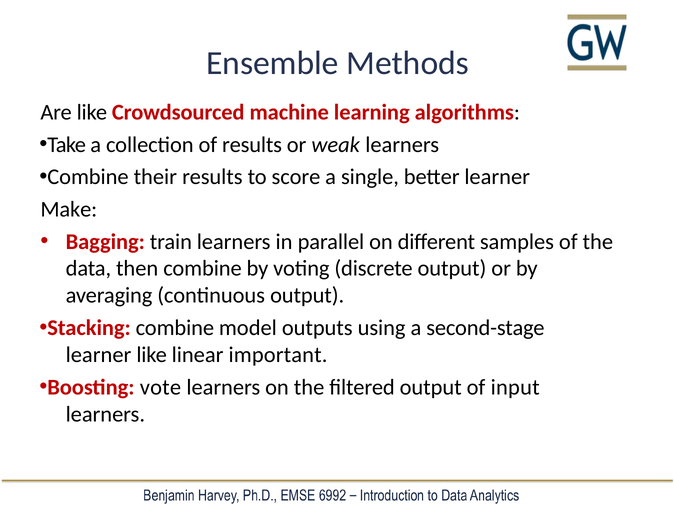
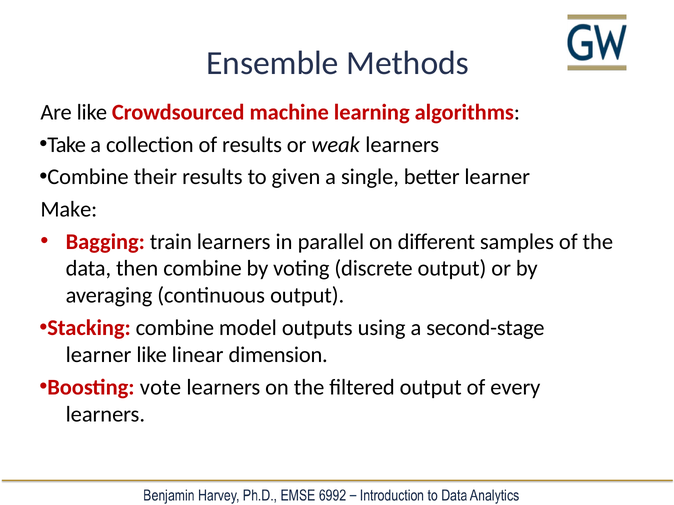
score: score -> given
important: important -> dimension
input: input -> every
